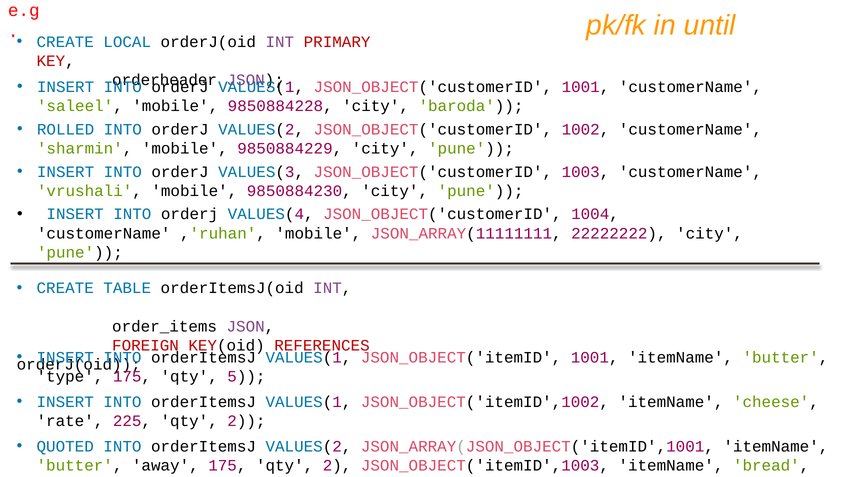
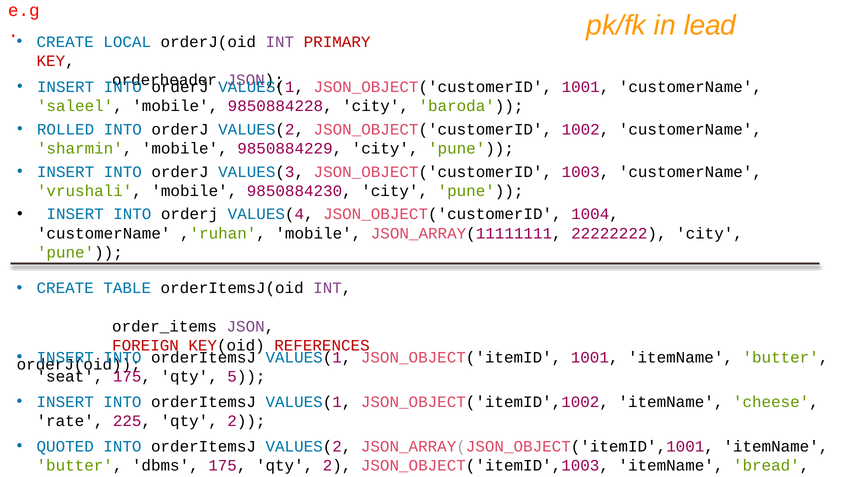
until: until -> lead
type: type -> seat
away: away -> dbms
